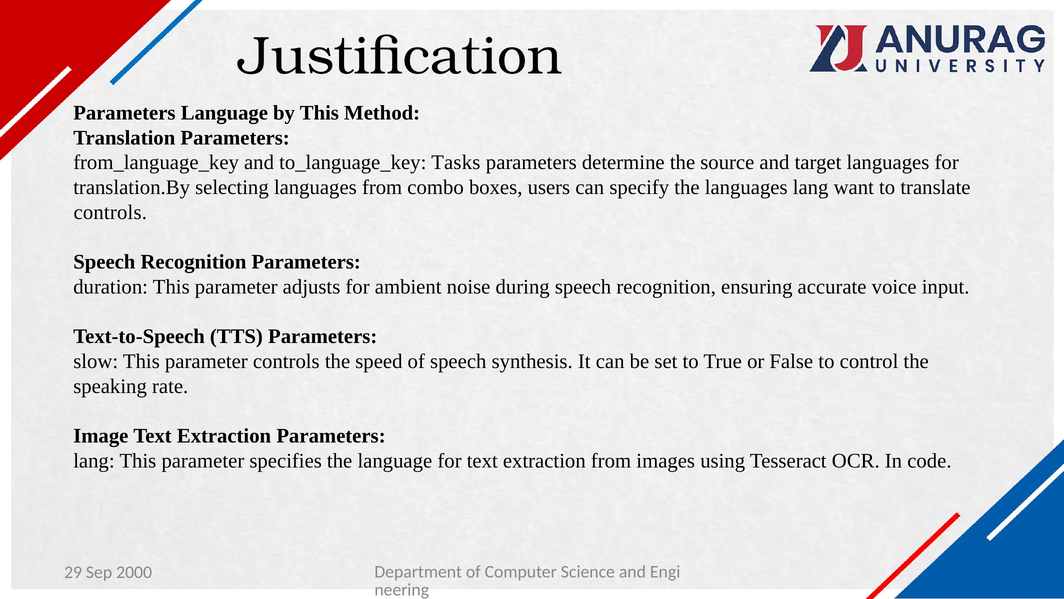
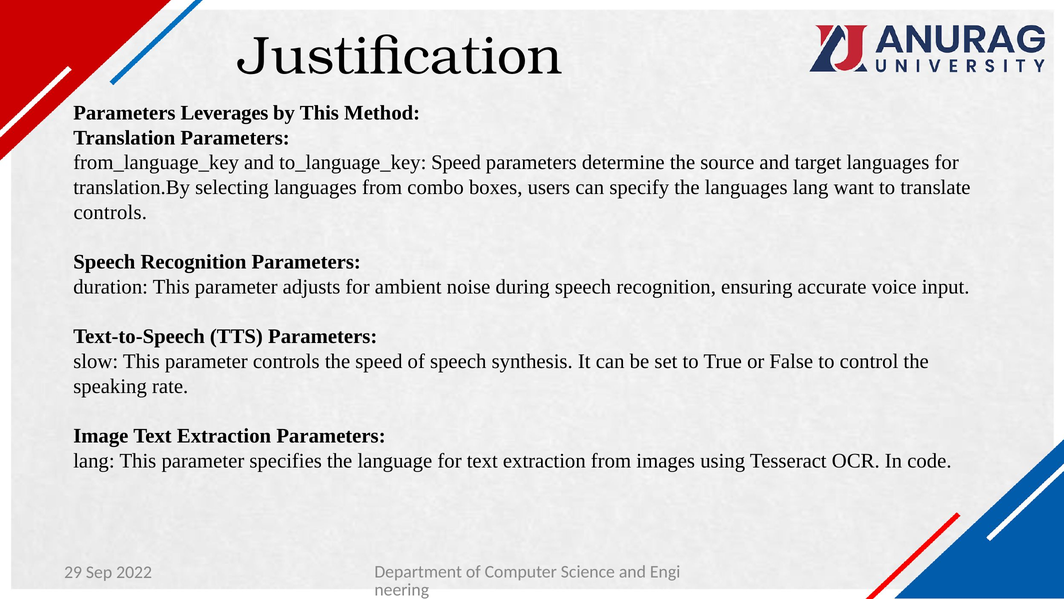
Parameters Language: Language -> Leverages
to_language_key Tasks: Tasks -> Speed
2000: 2000 -> 2022
